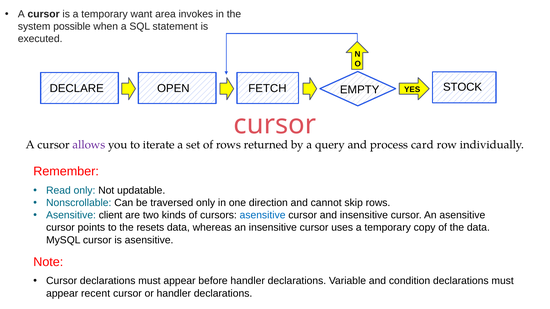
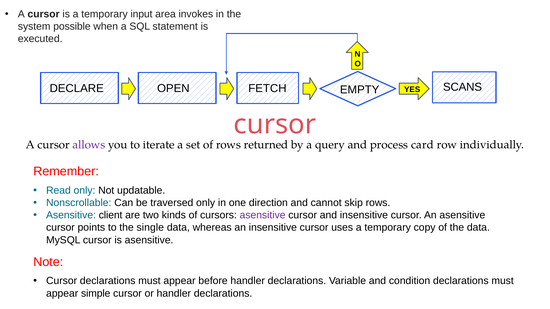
want: want -> input
STOCK: STOCK -> SCANS
asensitive at (263, 215) colour: blue -> purple
resets: resets -> single
recent: recent -> simple
